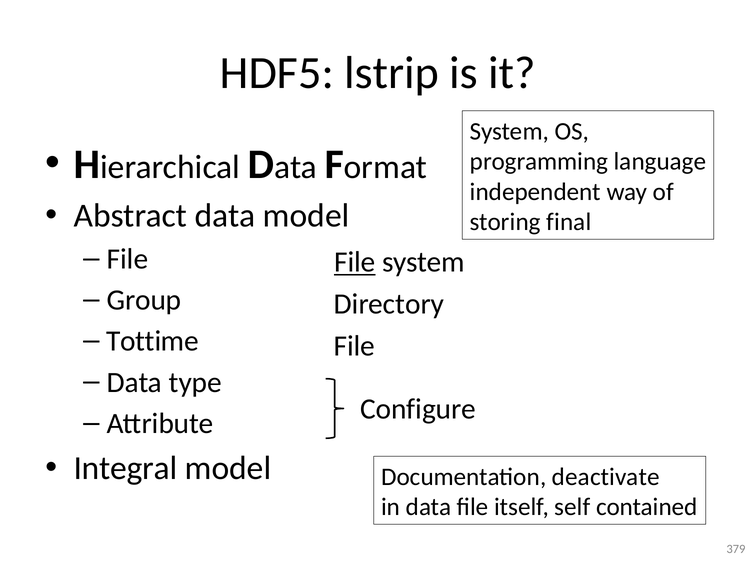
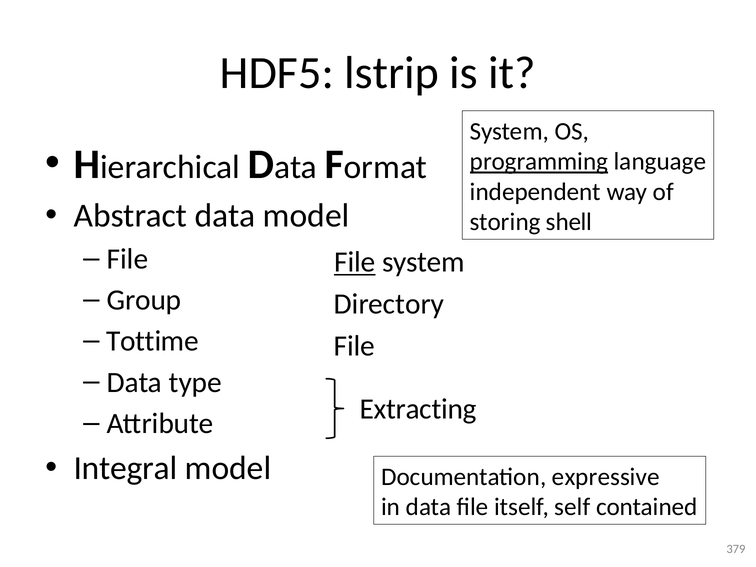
programming underline: none -> present
final: final -> shell
Configure: Configure -> Extracting
deactivate: deactivate -> expressive
